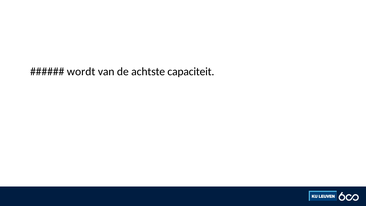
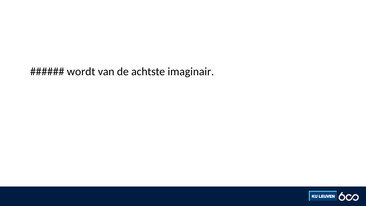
capaciteit: capaciteit -> imaginair
